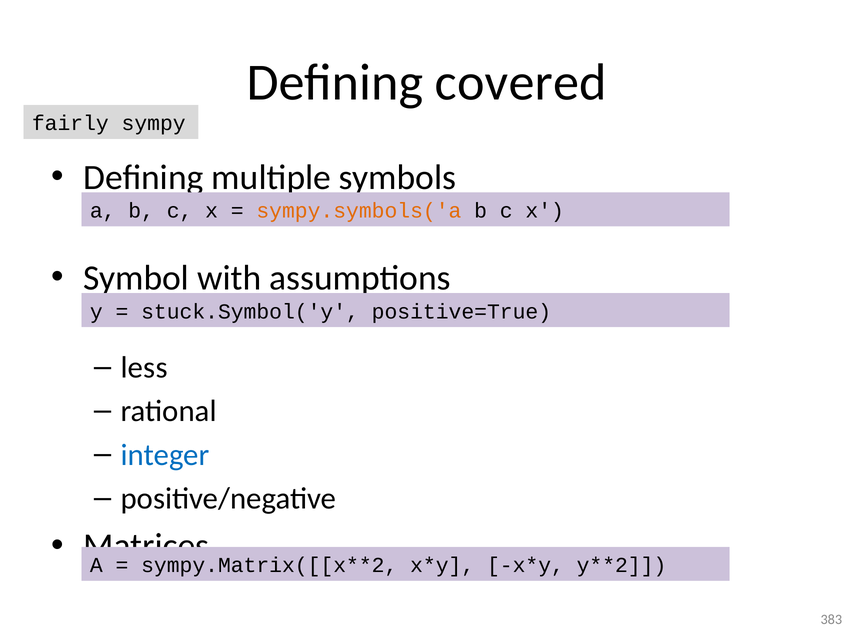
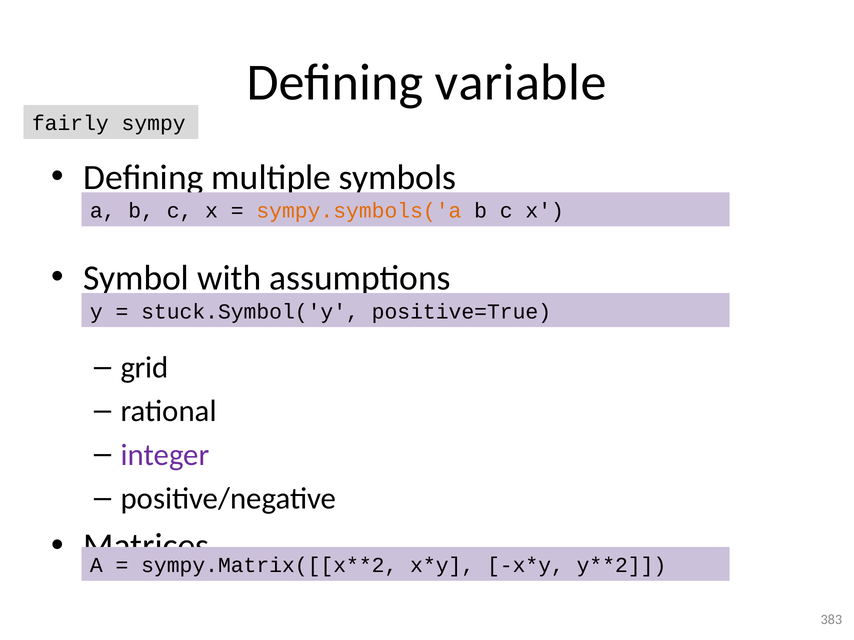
covered: covered -> variable
less: less -> grid
integer colour: blue -> purple
